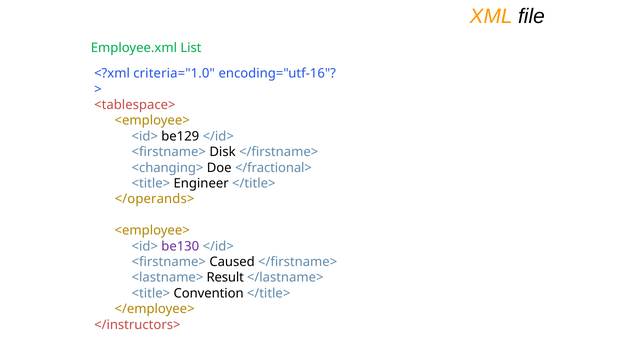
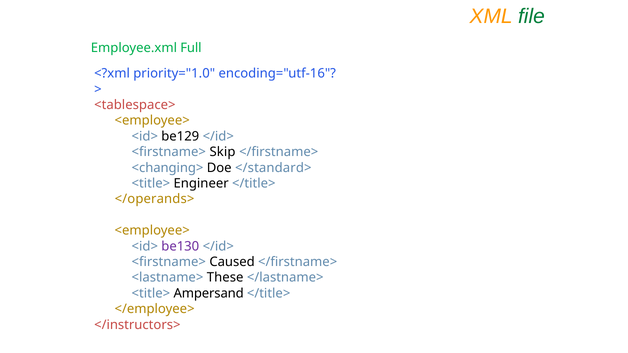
file colour: black -> green
List: List -> Full
criteria="1.0: criteria="1.0 -> priority="1.0
Disk: Disk -> Skip
</fractional>: </fractional> -> </standard>
Result: Result -> These
Convention: Convention -> Ampersand
